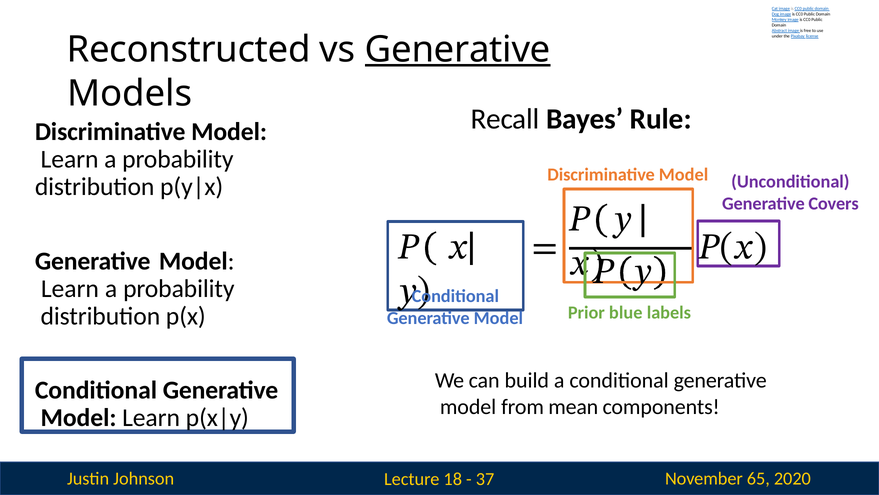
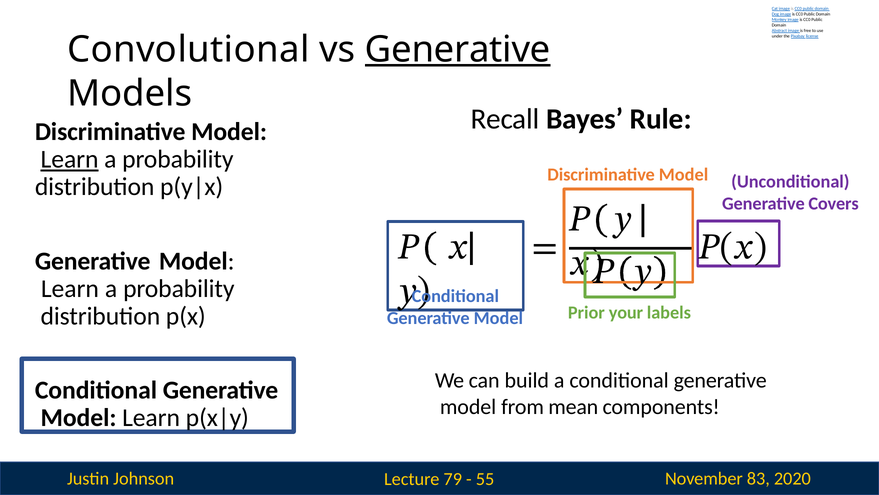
Reconstructed: Reconstructed -> Convolutional
Learn at (70, 159) underline: none -> present
blue: blue -> your
18: 18 -> 79
37: 37 -> 55
65: 65 -> 83
